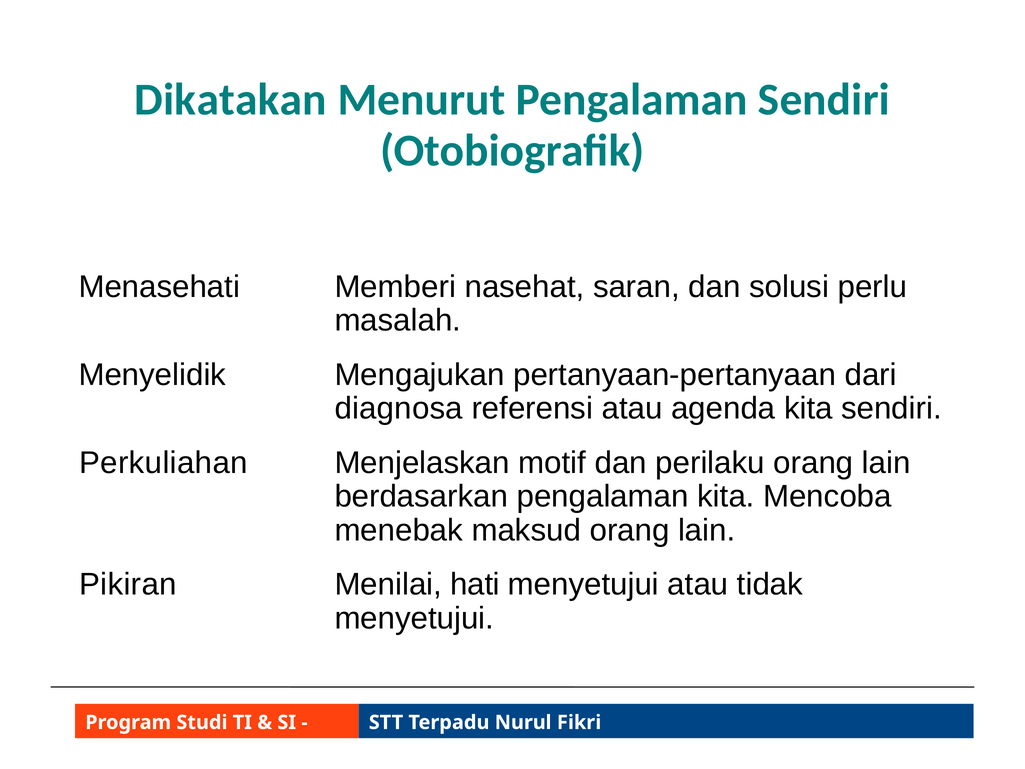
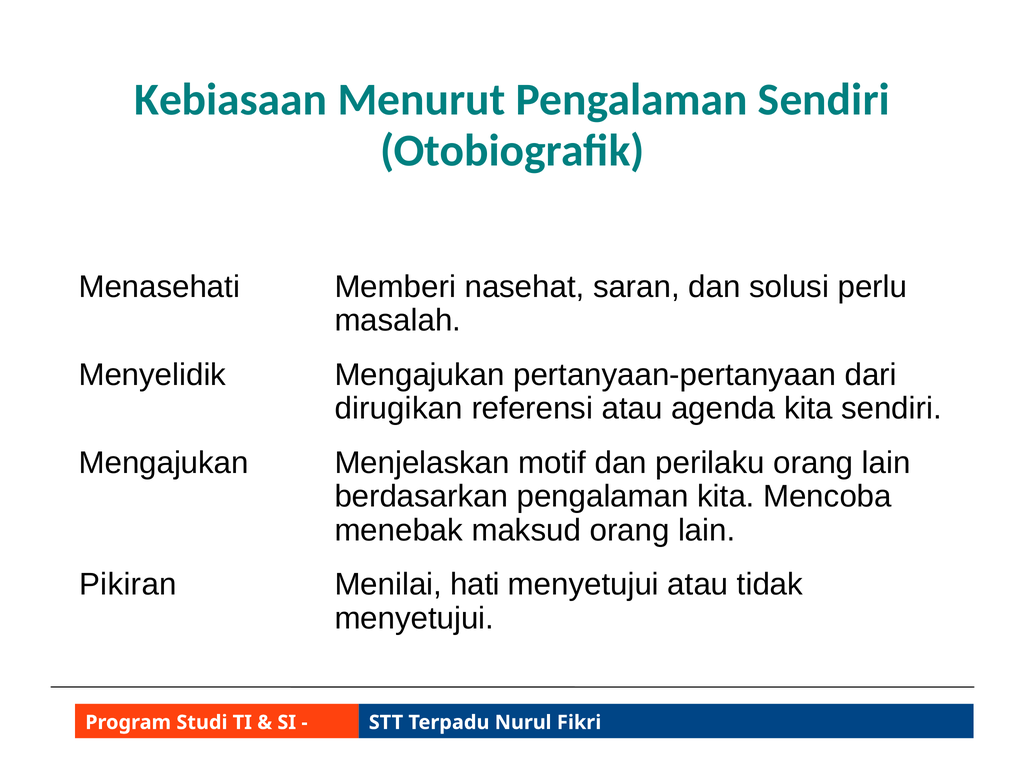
Dikatakan: Dikatakan -> Kebiasaan
diagnosa: diagnosa -> dirugikan
Perkuliahan at (163, 463): Perkuliahan -> Mengajukan
